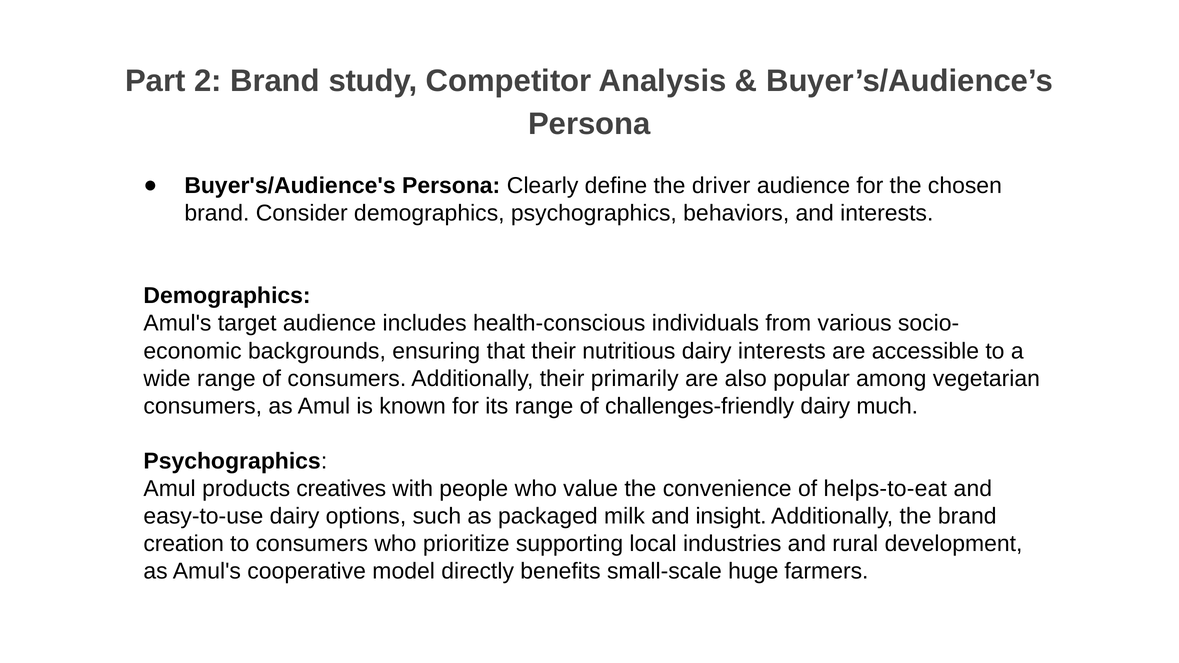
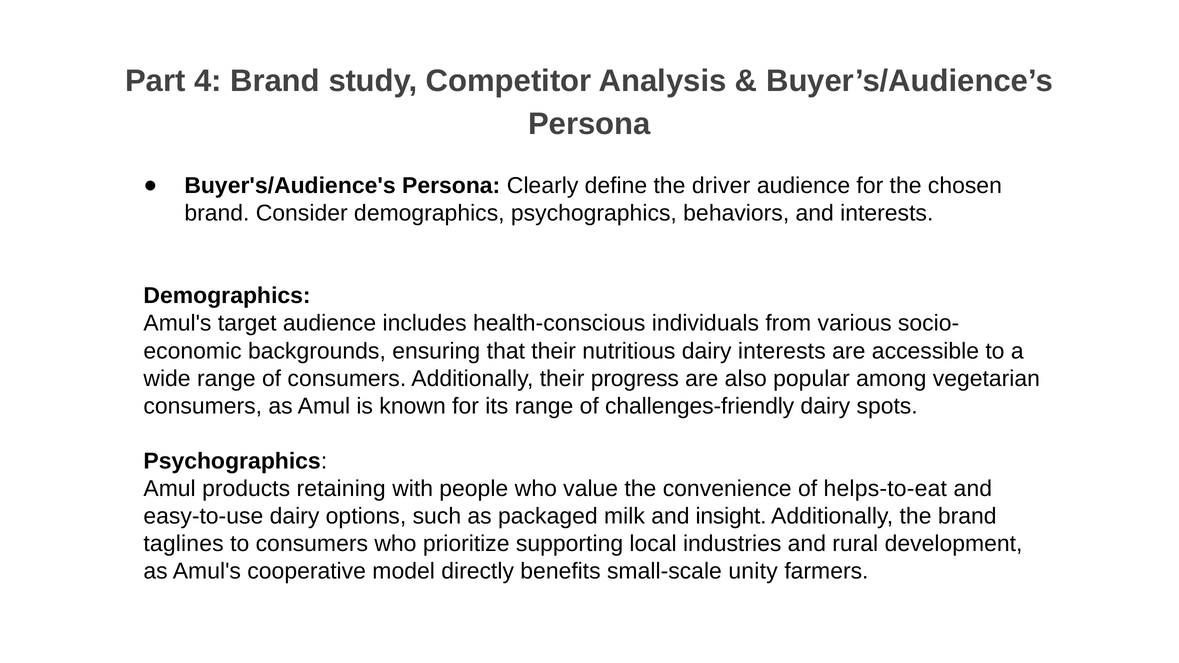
2: 2 -> 4
primarily: primarily -> progress
much: much -> spots
creatives: creatives -> retaining
creation: creation -> taglines
huge: huge -> unity
